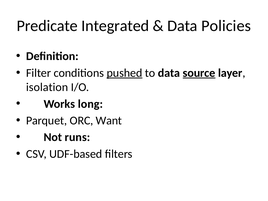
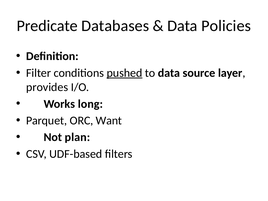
Integrated: Integrated -> Databases
source underline: present -> none
isolation: isolation -> provides
runs: runs -> plan
